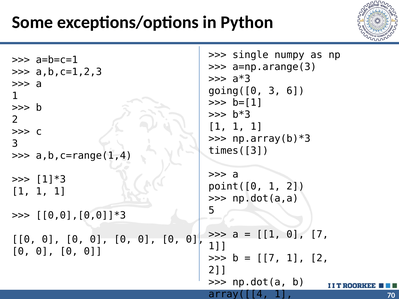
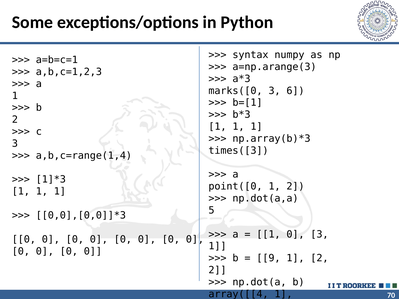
single: single -> syntax
going([0: going([0 -> marks([0
0 7: 7 -> 3
7 at (268, 258): 7 -> 9
